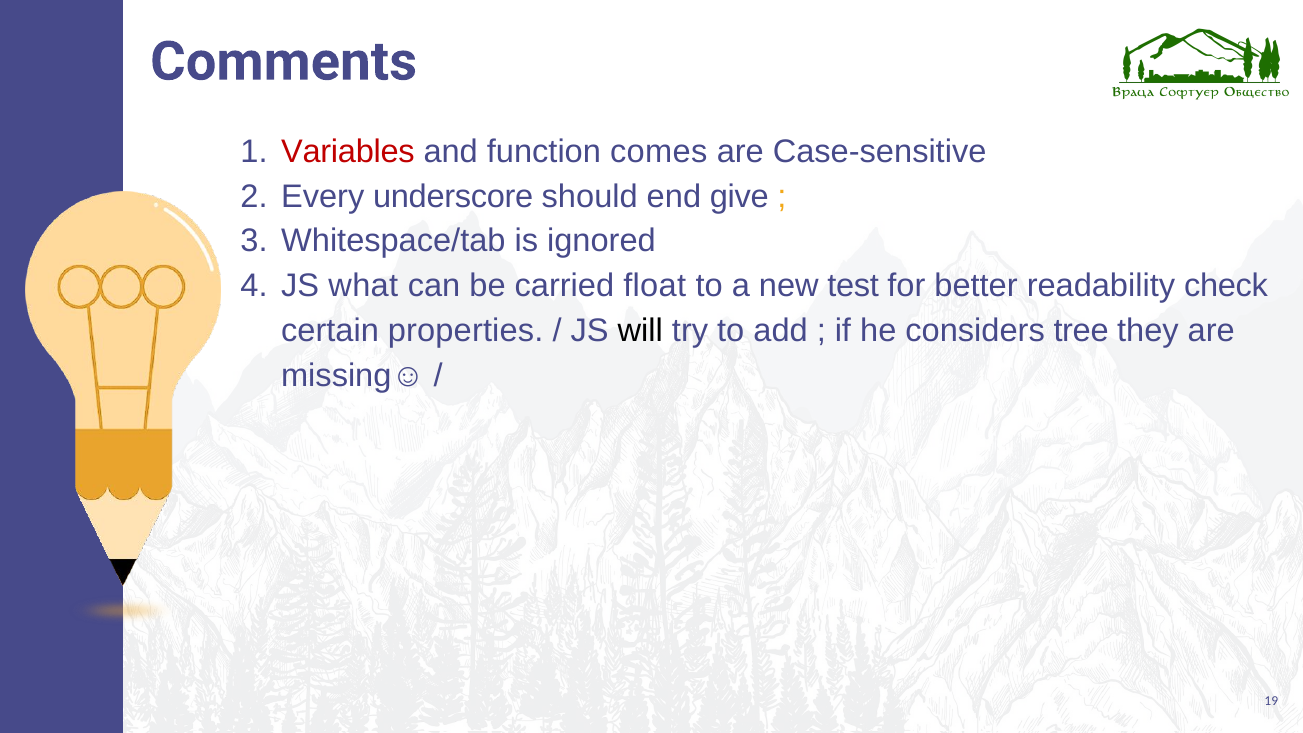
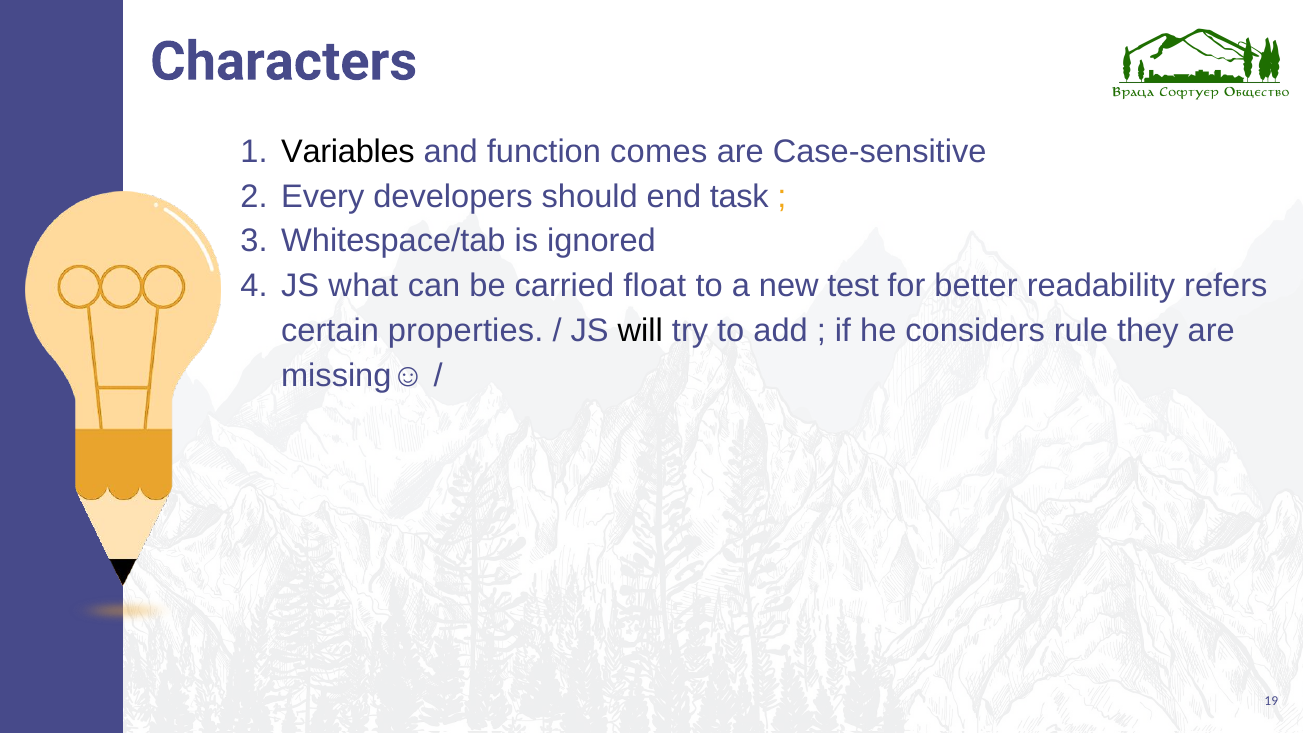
Comments: Comments -> Characters
Variables colour: red -> black
underscore: underscore -> developers
give: give -> task
check: check -> refers
tree: tree -> rule
